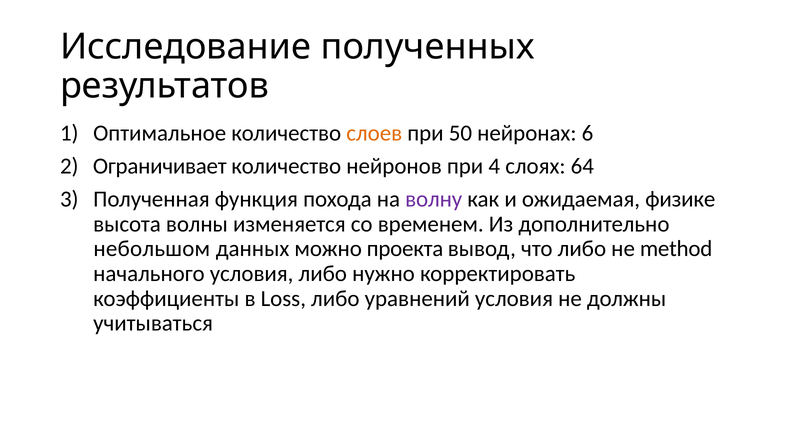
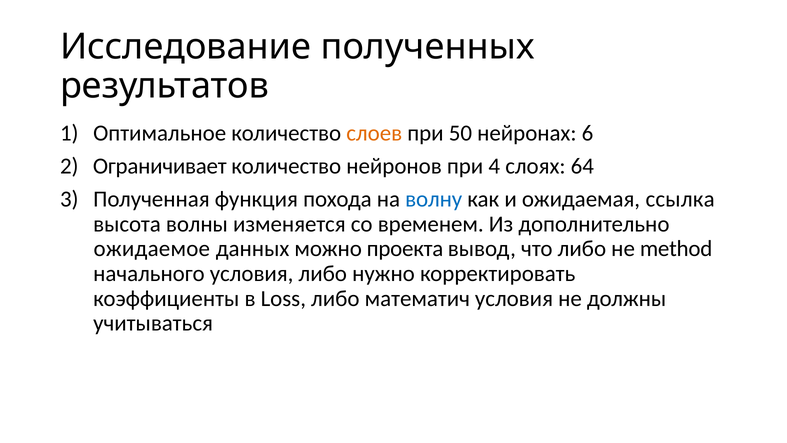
волну colour: purple -> blue
физике: физике -> ссылка
небольшом: небольшом -> ожидаемое
уравнений: уравнений -> математич
